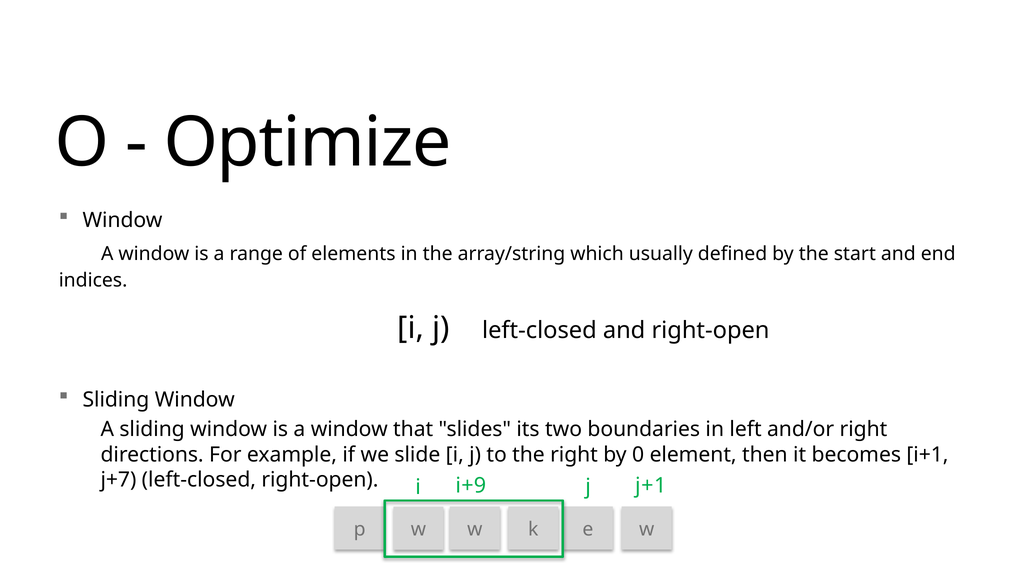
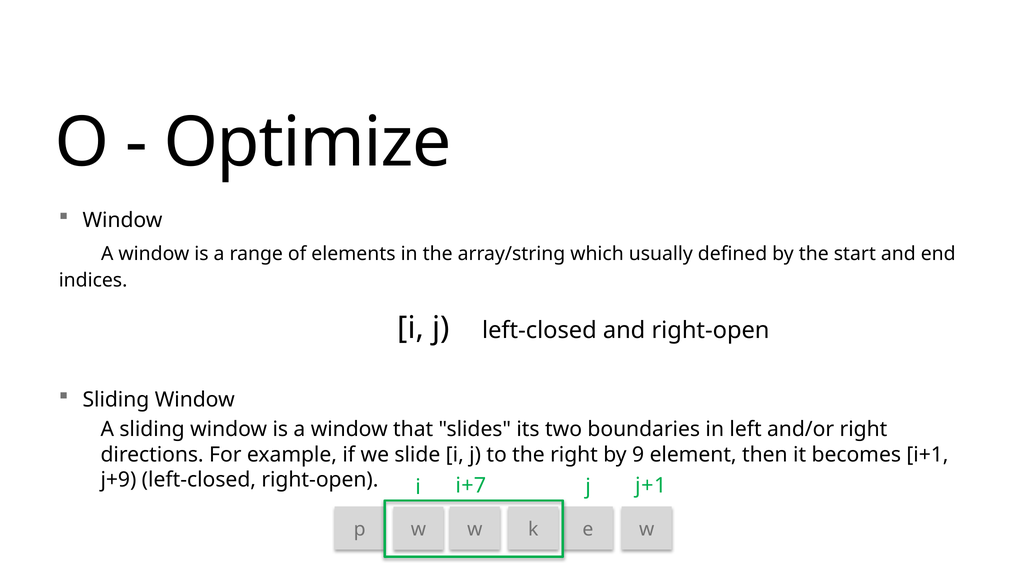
0: 0 -> 9
j+7: j+7 -> j+9
i+9: i+9 -> i+7
